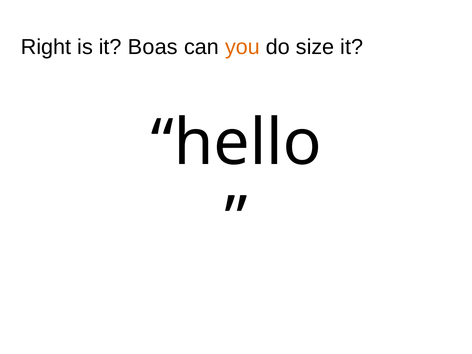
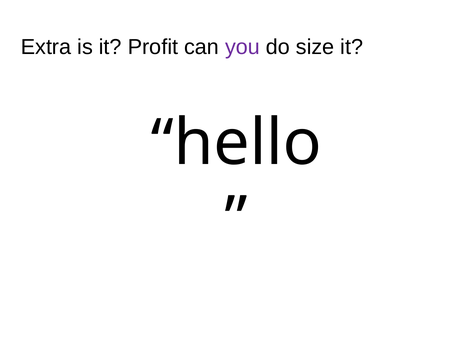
Right: Right -> Extra
Boas: Boas -> Profit
you colour: orange -> purple
